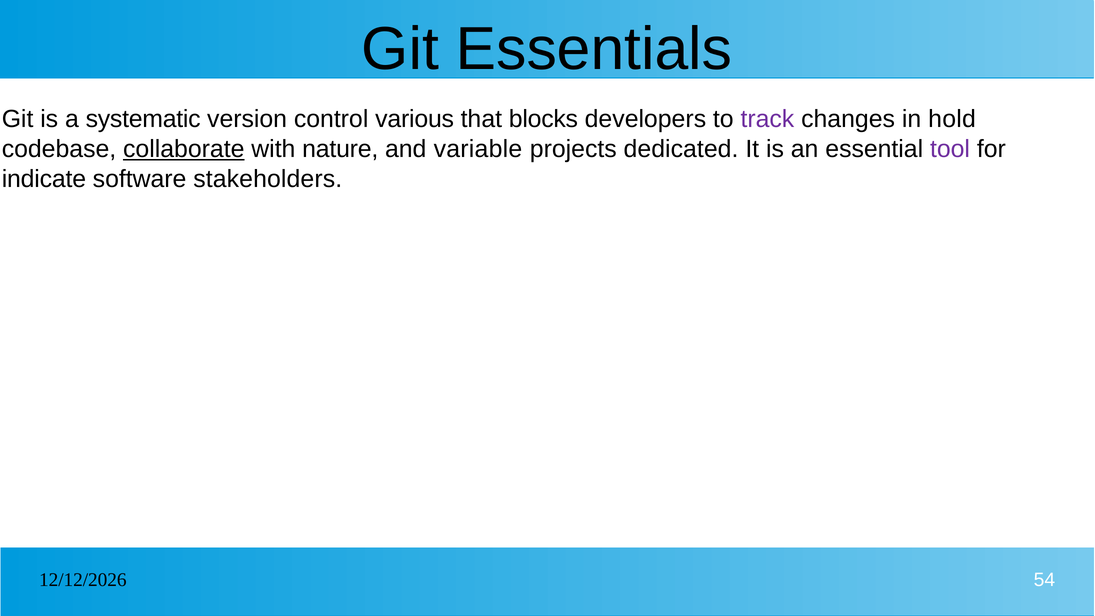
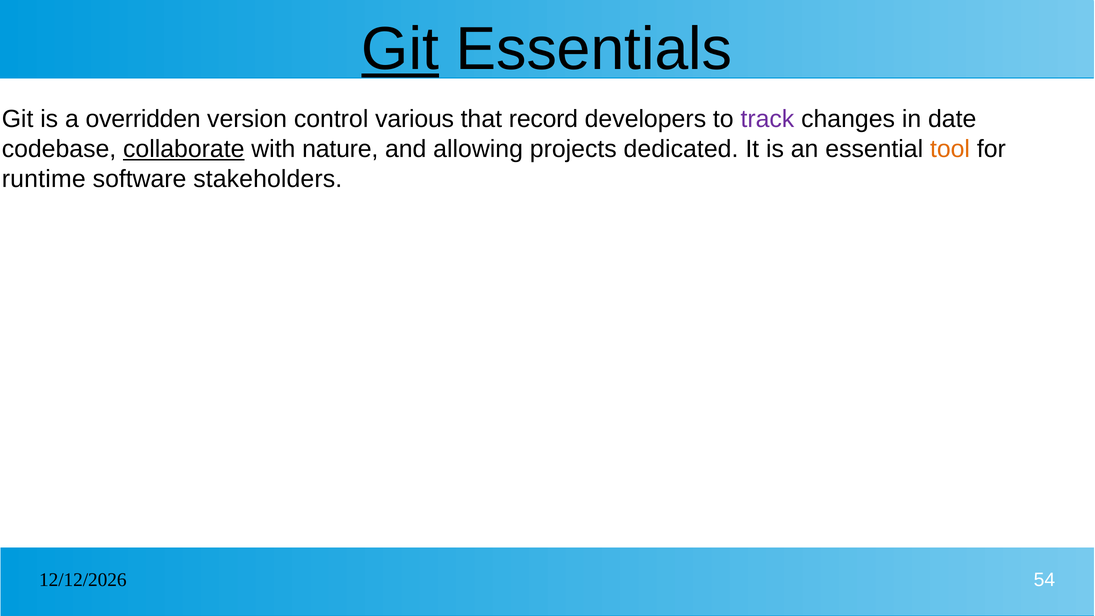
Git at (400, 49) underline: none -> present
systematic: systematic -> overridden
blocks: blocks -> record
hold: hold -> date
variable: variable -> allowing
tool colour: purple -> orange
indicate: indicate -> runtime
